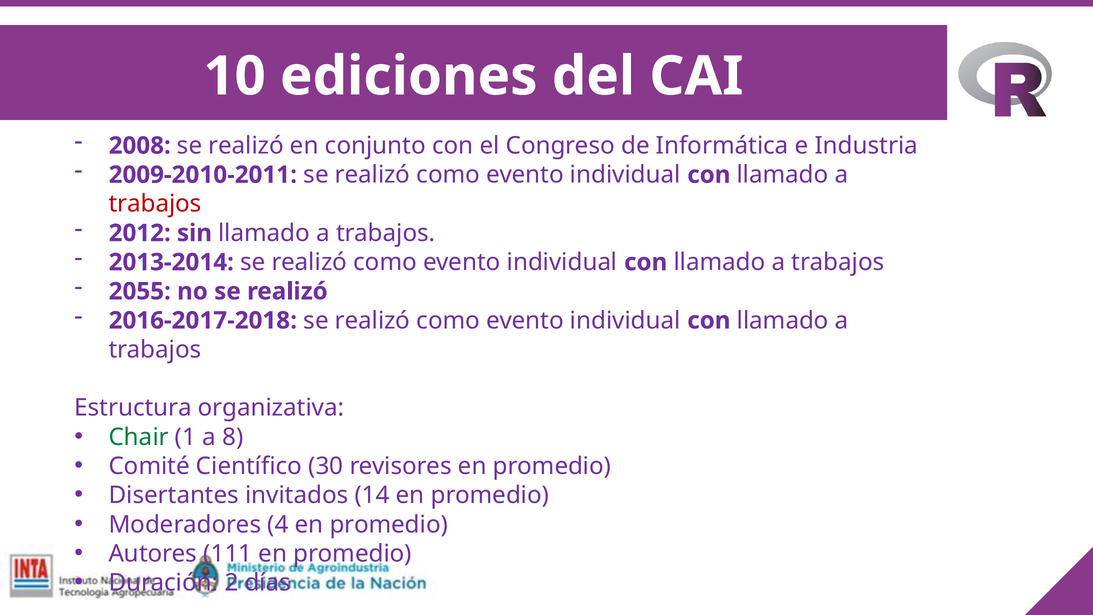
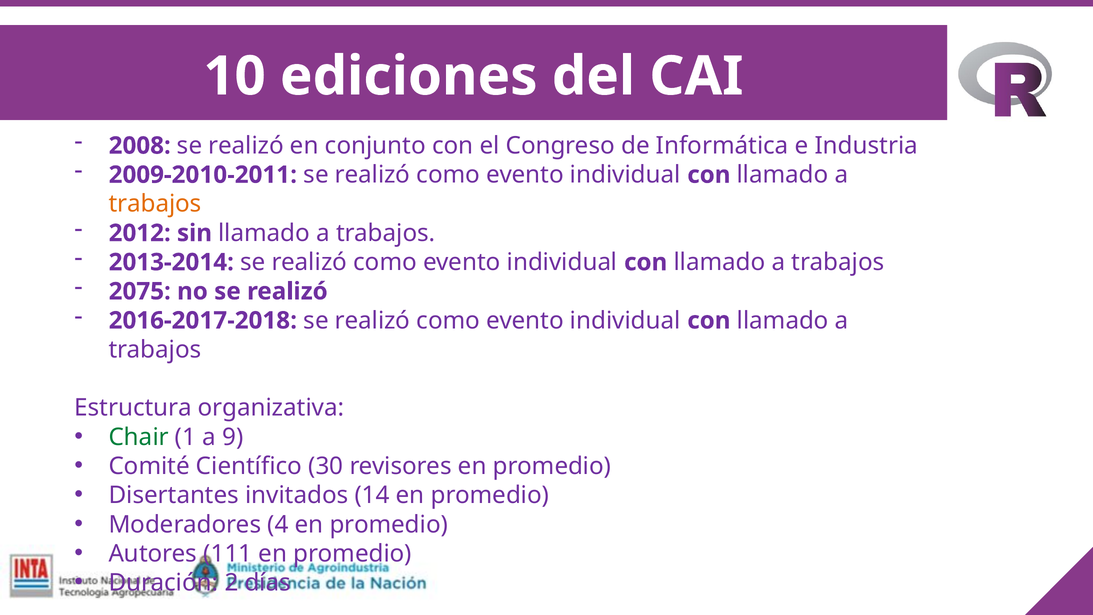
trabajos at (155, 204) colour: red -> orange
2055: 2055 -> 2075
8: 8 -> 9
